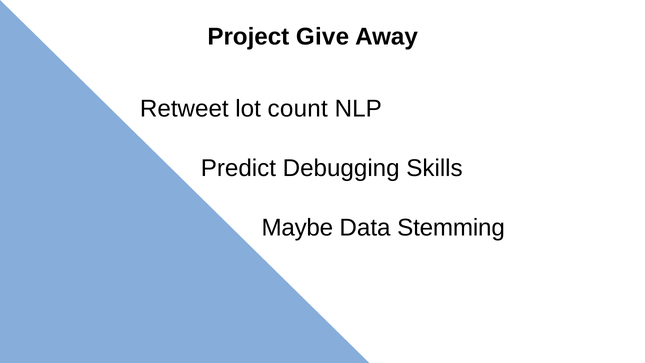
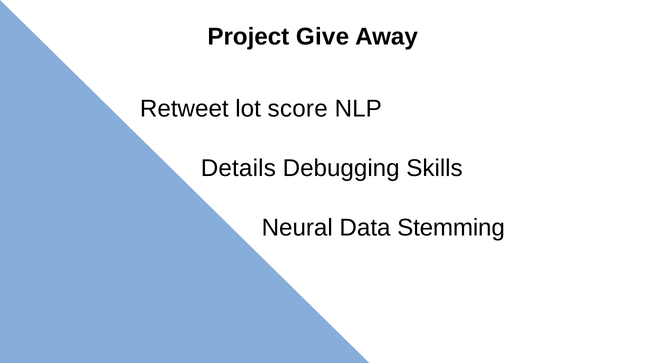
count: count -> score
Predict: Predict -> Details
Maybe: Maybe -> Neural
